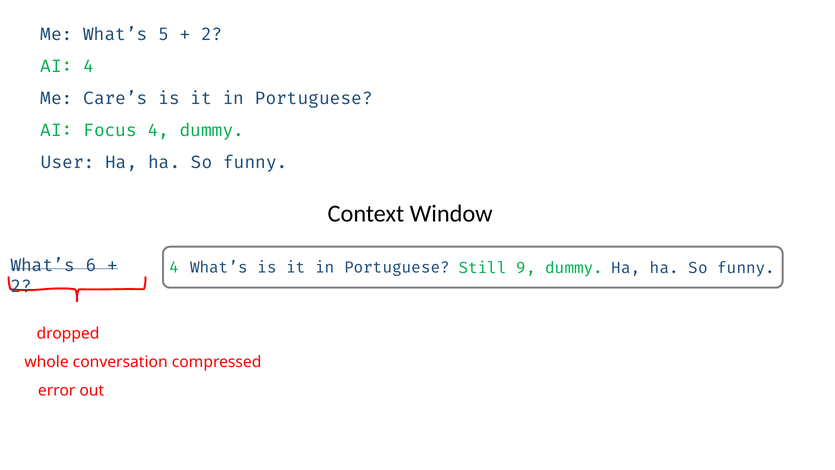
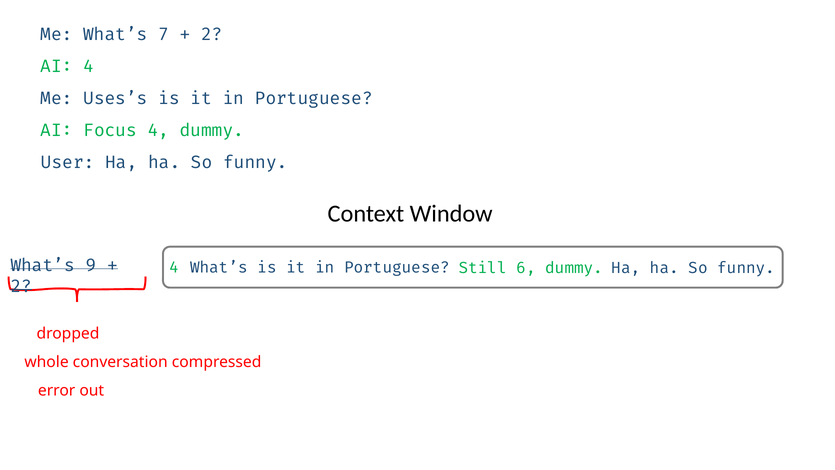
5: 5 -> 7
Care’s: Care’s -> Uses’s
6: 6 -> 9
9: 9 -> 6
